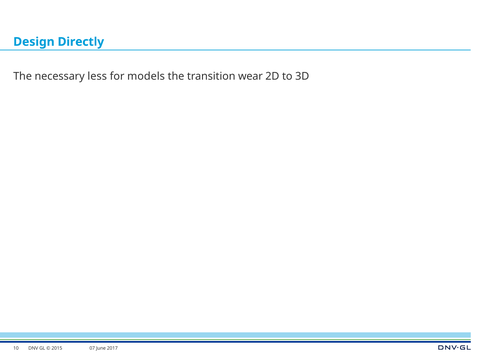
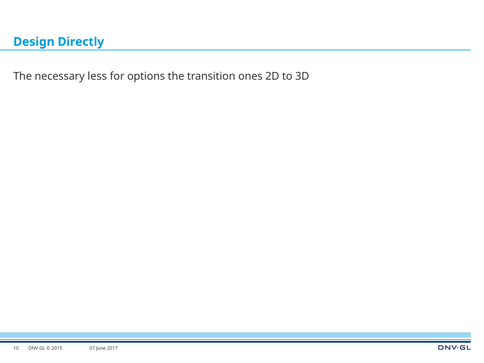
models: models -> options
wear: wear -> ones
